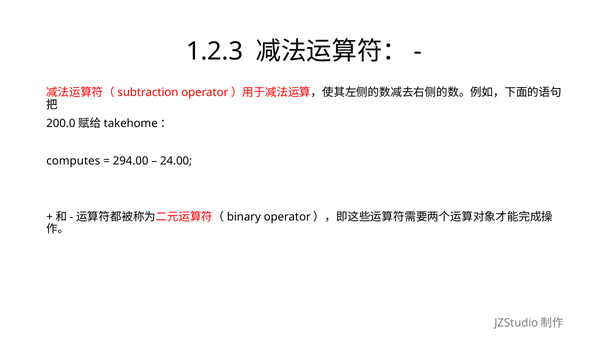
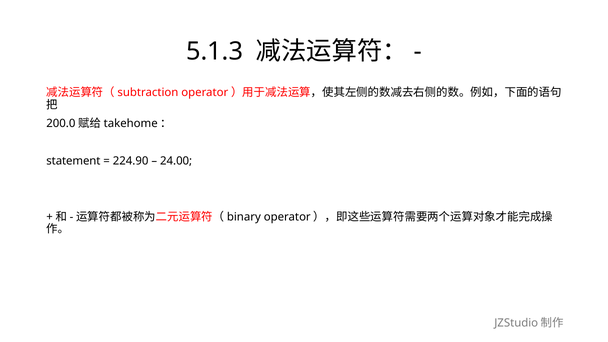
1.2.3: 1.2.3 -> 5.1.3
computes: computes -> statement
294.00: 294.00 -> 224.90
